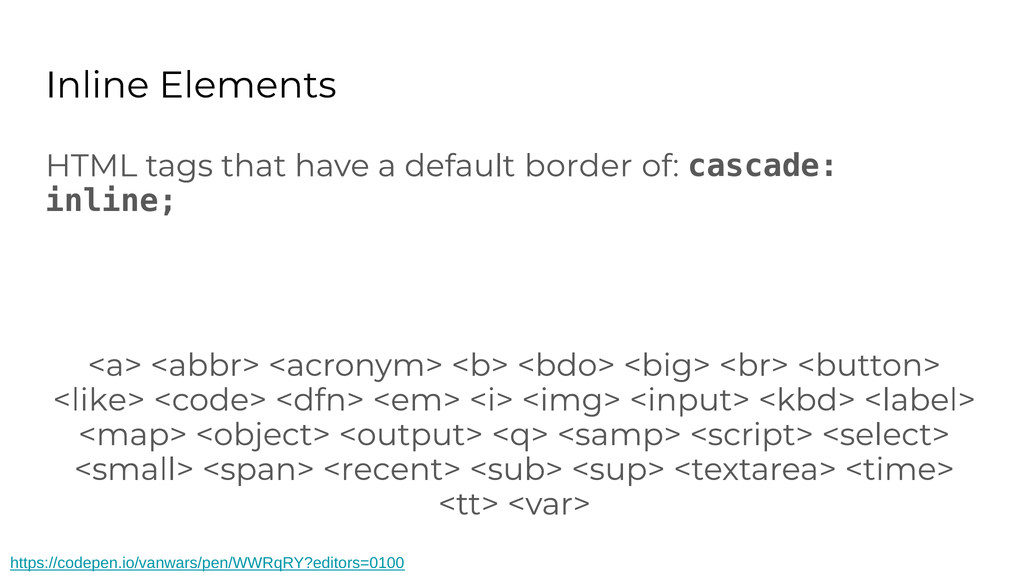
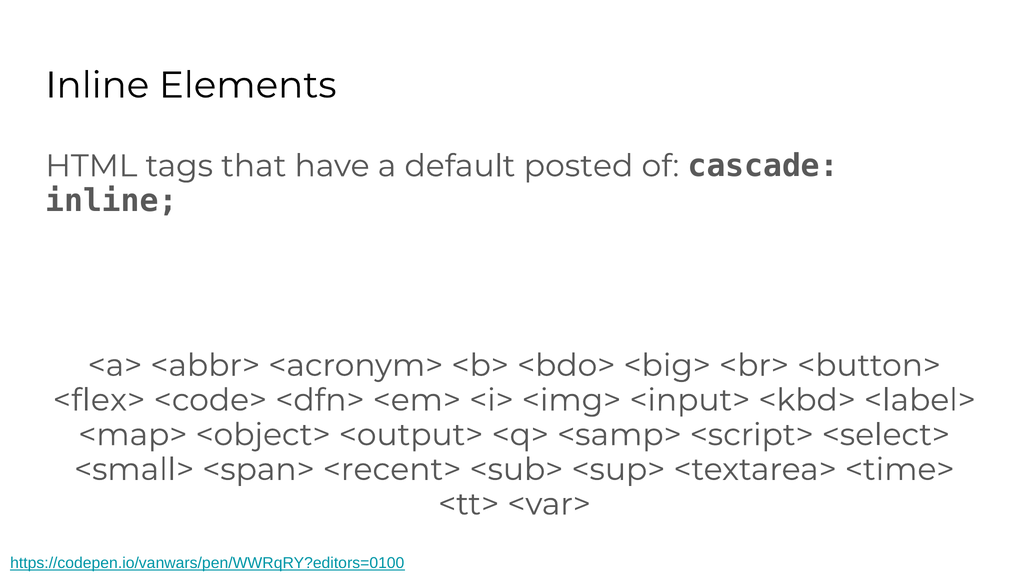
border: border -> posted
<like>: <like> -> <flex>
